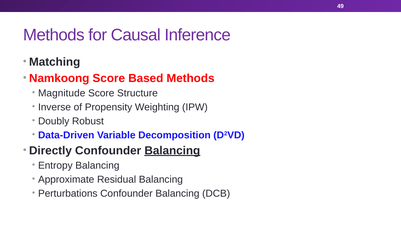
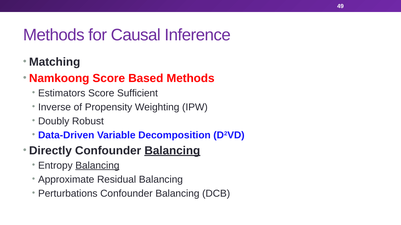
Magnitude: Magnitude -> Estimators
Structure: Structure -> Sufficient
Balancing at (97, 166) underline: none -> present
